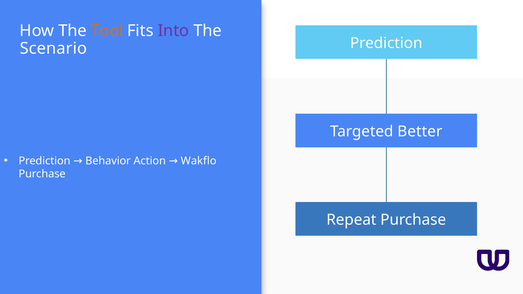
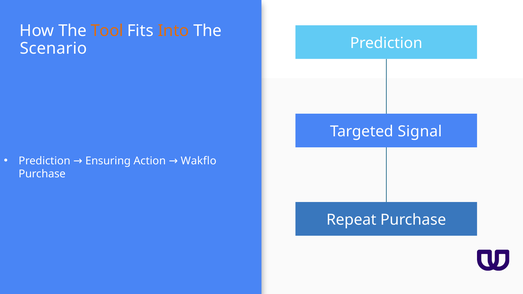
Into colour: purple -> orange
Better: Better -> Signal
Behavior: Behavior -> Ensuring
